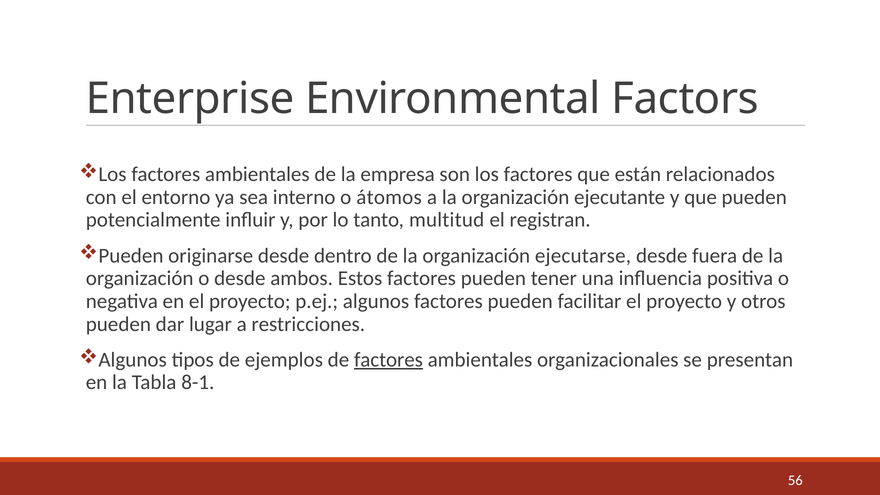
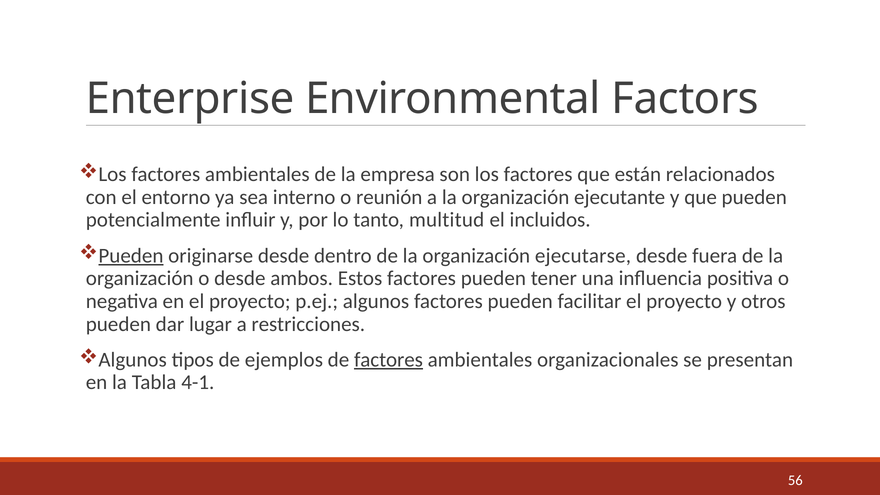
átomos: átomos -> reunión
registran: registran -> incluidos
Pueden at (131, 256) underline: none -> present
8-1: 8-1 -> 4-1
